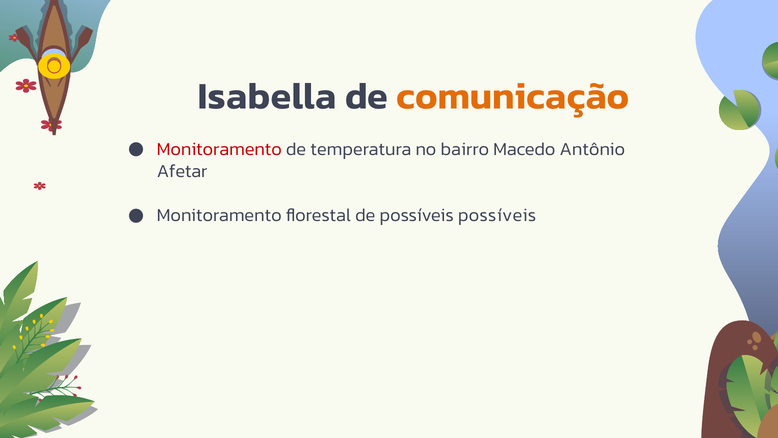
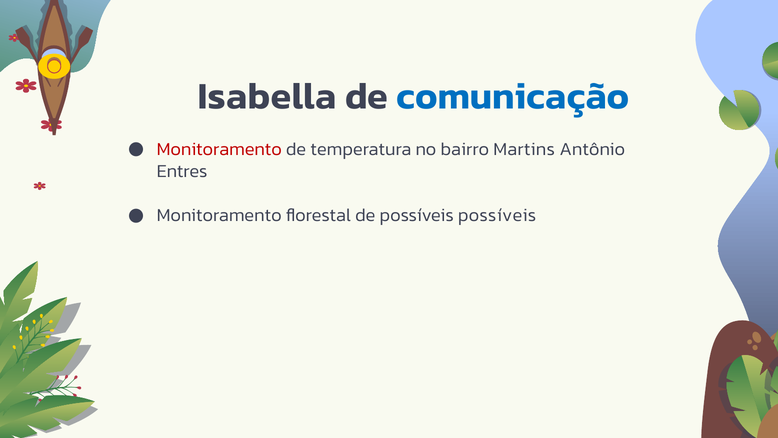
comunicação colour: orange -> blue
Macedo: Macedo -> Martins
Afetar: Afetar -> Entres
